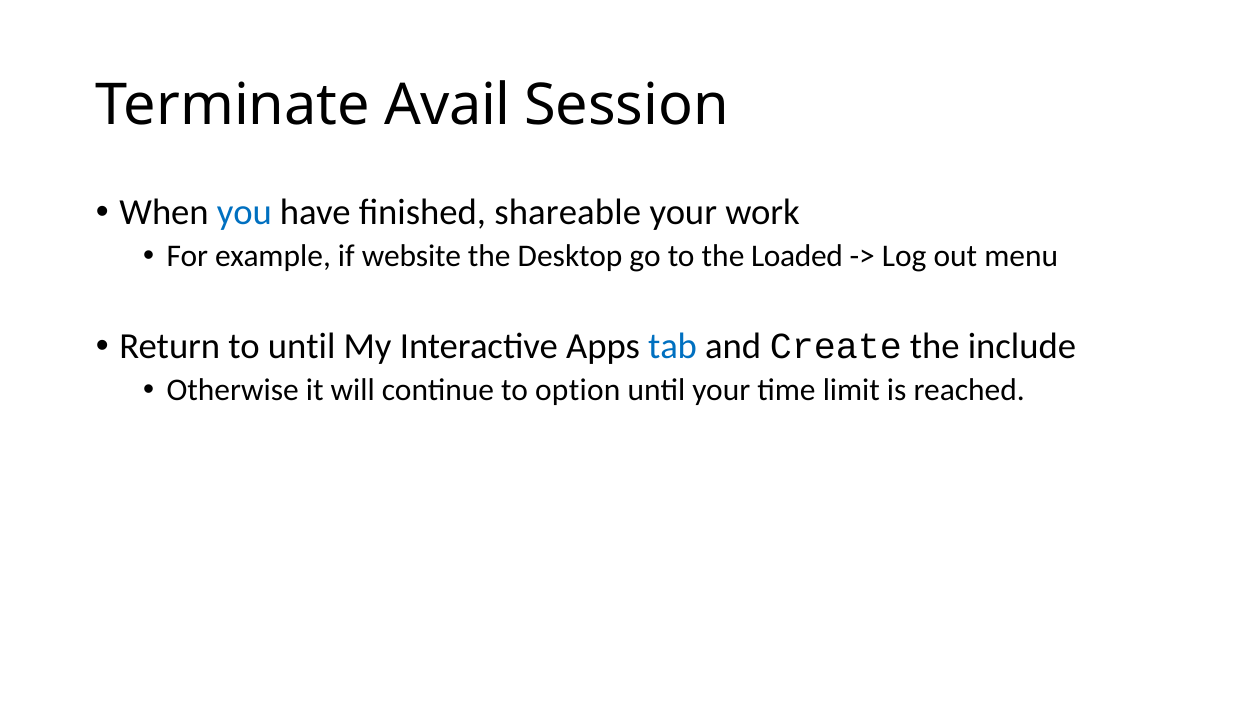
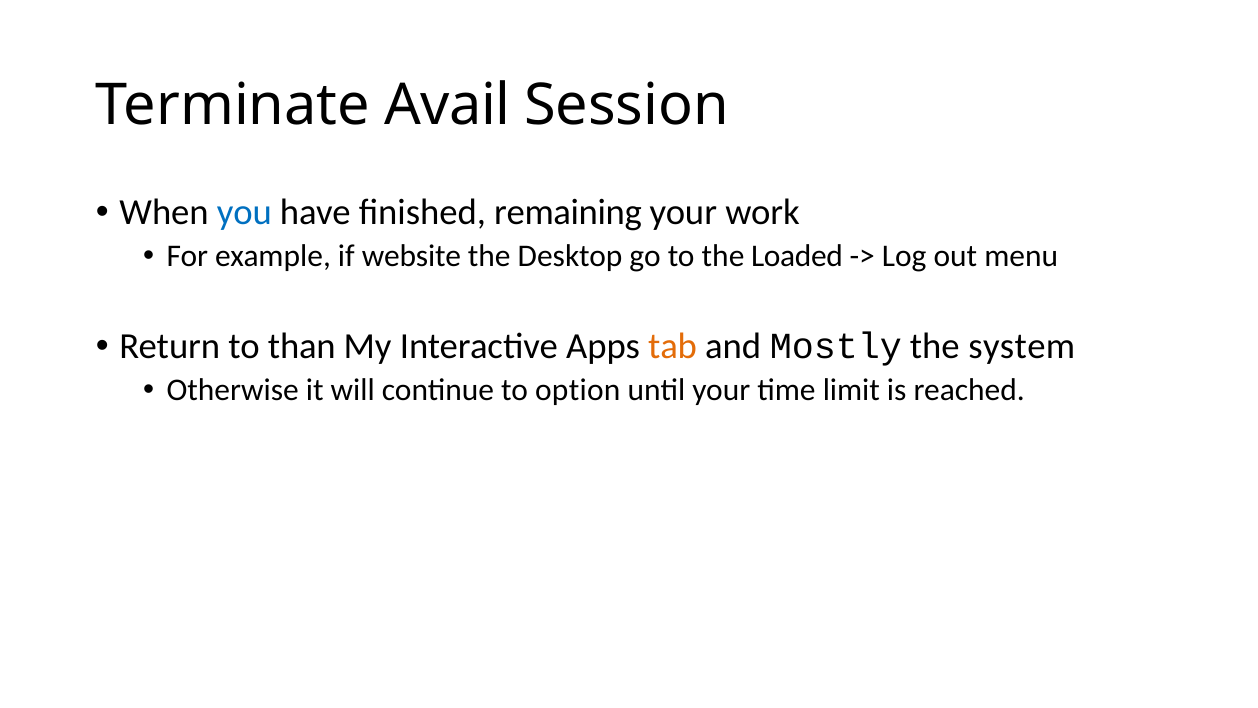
shareable: shareable -> remaining
to until: until -> than
tab colour: blue -> orange
Create: Create -> Mostly
include: include -> system
